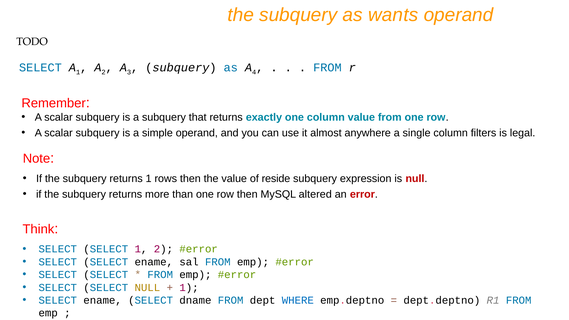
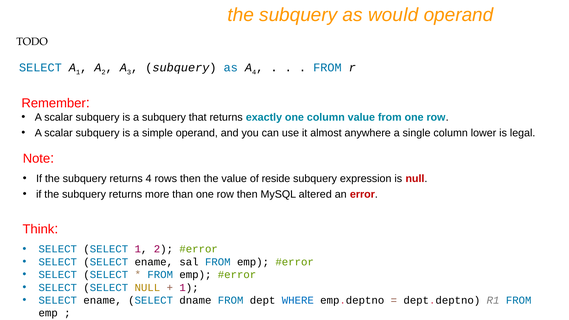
wants: wants -> would
filters: filters -> lower
returns 1: 1 -> 4
